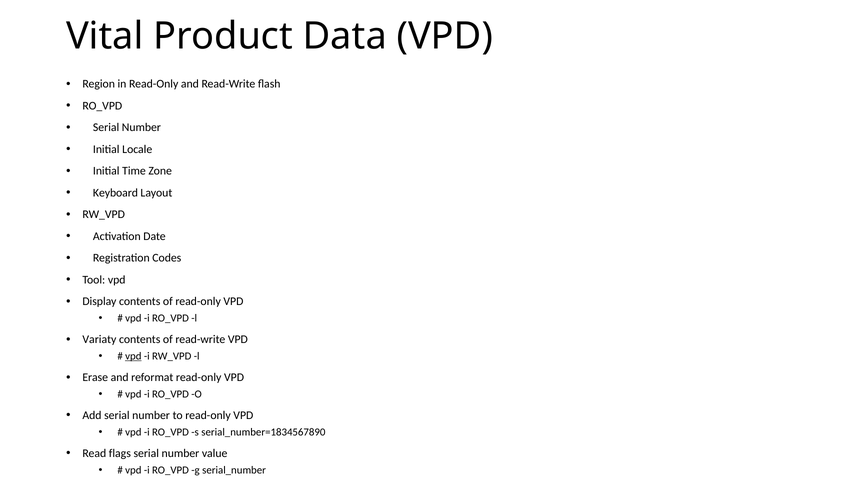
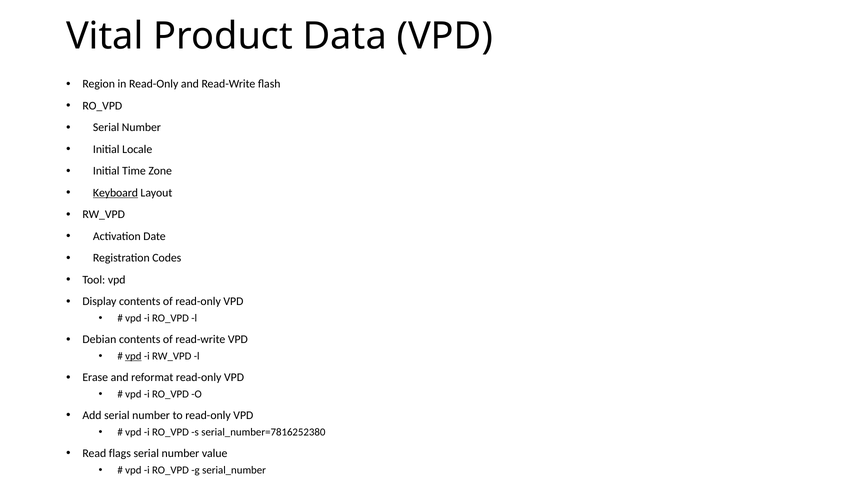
Keyboard underline: none -> present
Variaty: Variaty -> Debian
serial_number=1834567890: serial_number=1834567890 -> serial_number=7816252380
